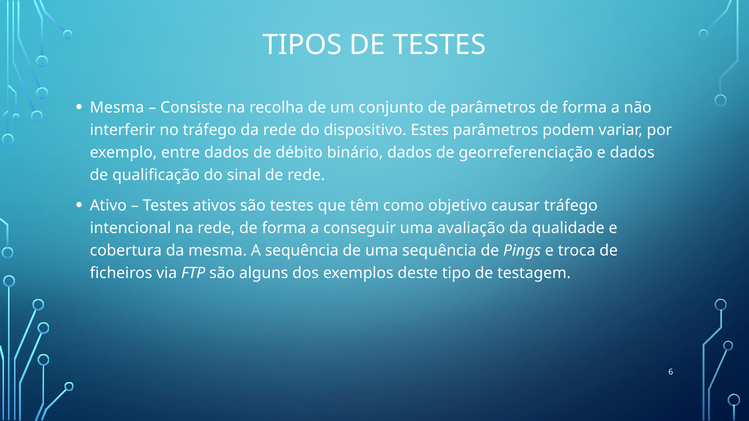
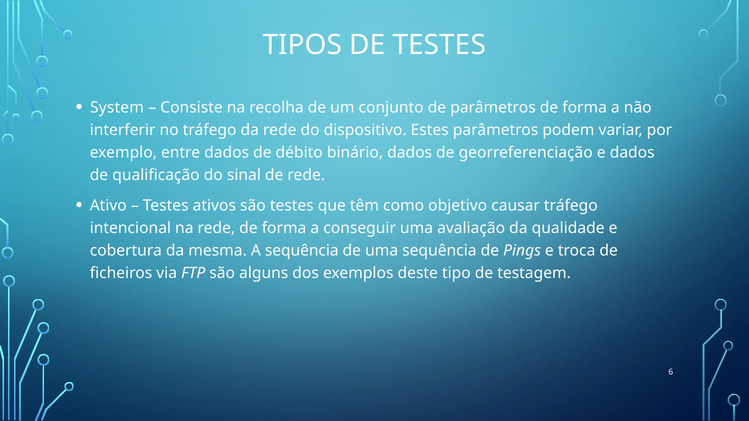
Mesma at (117, 108): Mesma -> System
